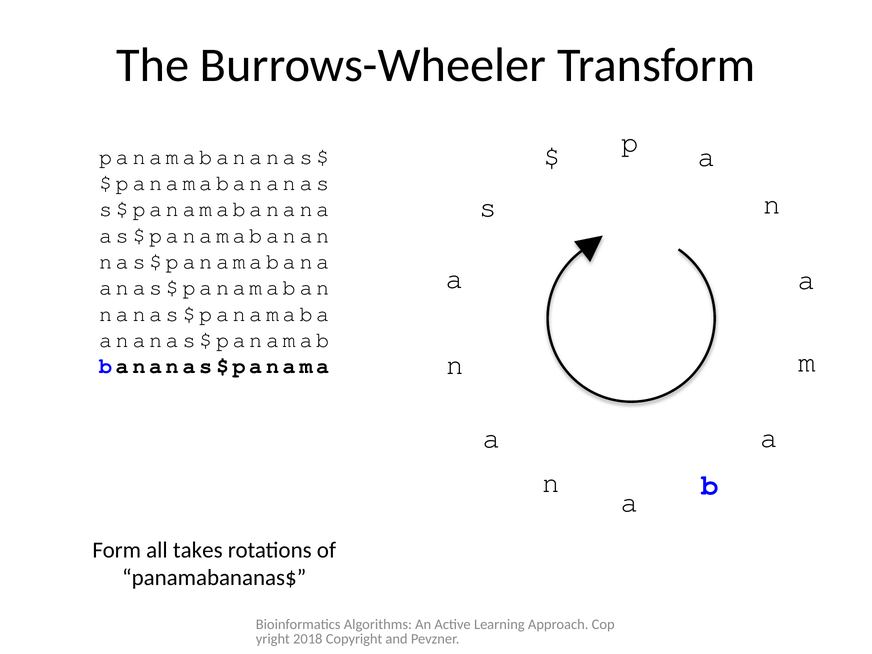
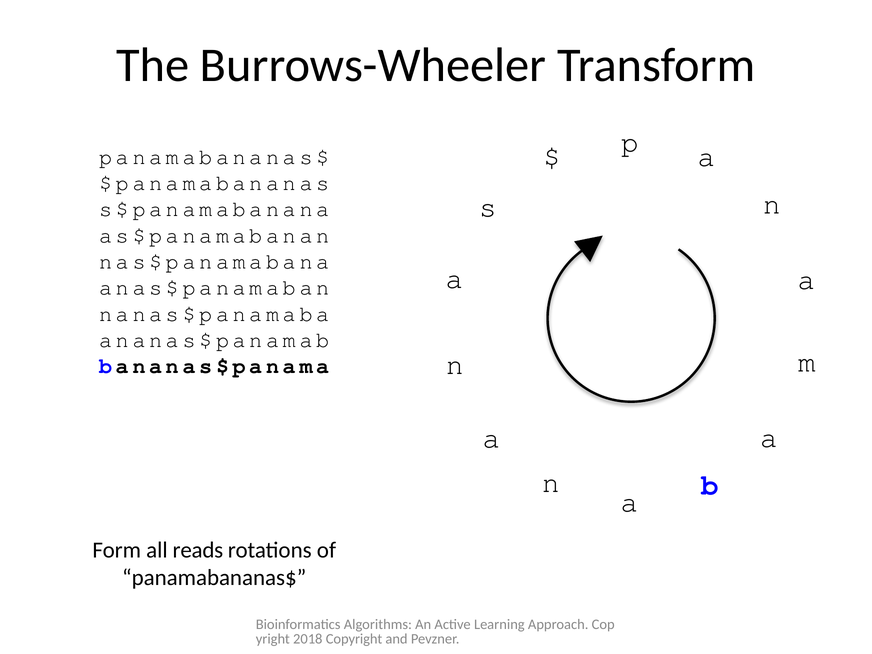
takes: takes -> reads
